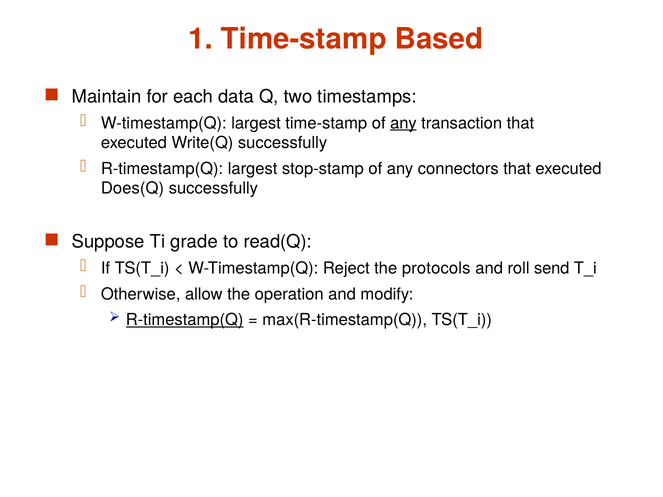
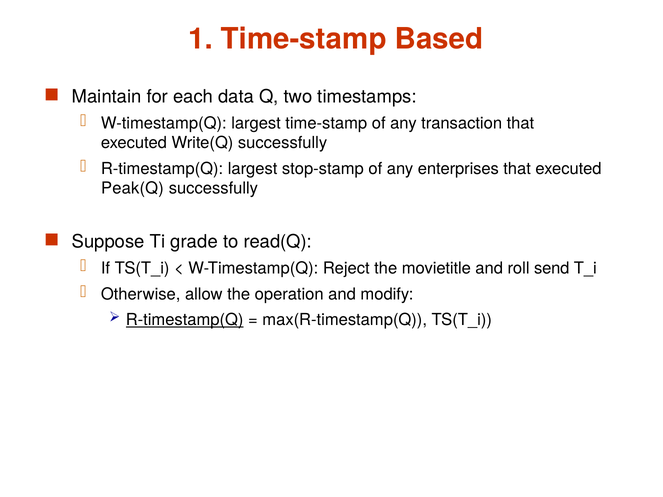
any at (403, 123) underline: present -> none
connectors: connectors -> enterprises
Does(Q: Does(Q -> Peak(Q
protocols: protocols -> movietitle
